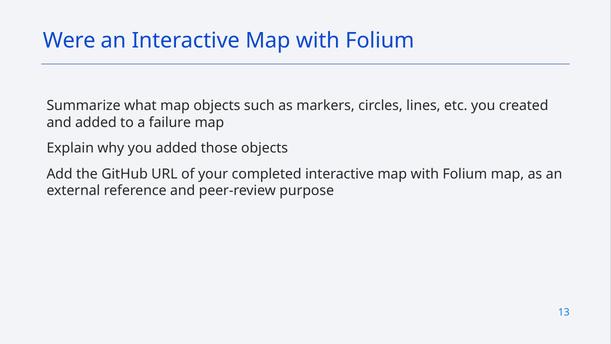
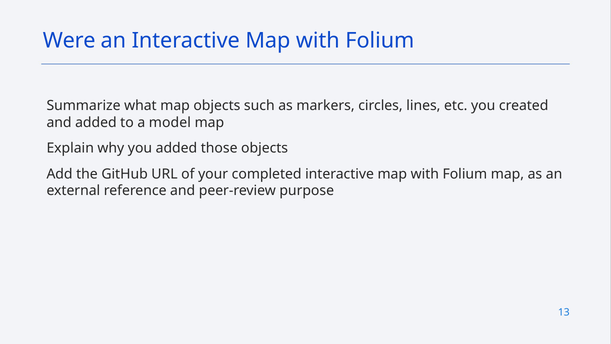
failure: failure -> model
